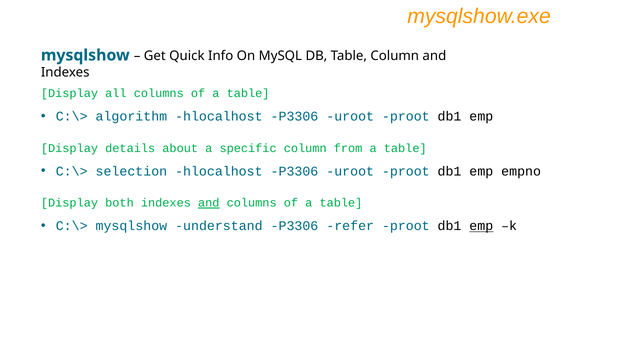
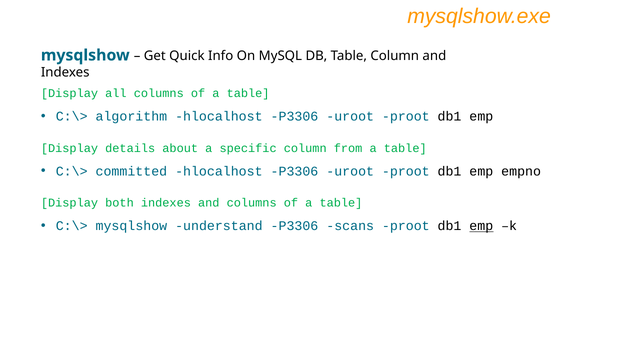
selection: selection -> committed
and at (209, 203) underline: present -> none
refer: refer -> scans
